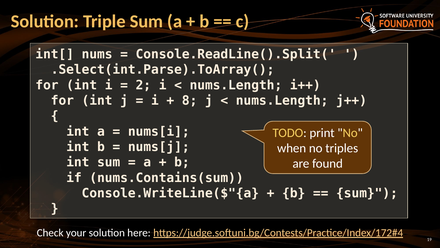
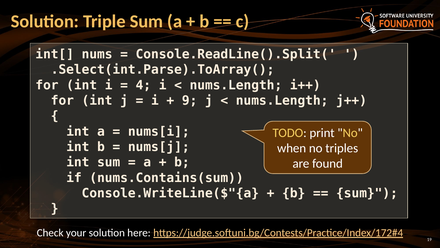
2: 2 -> 4
8: 8 -> 9
